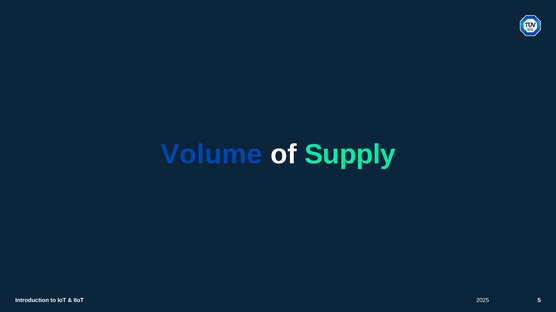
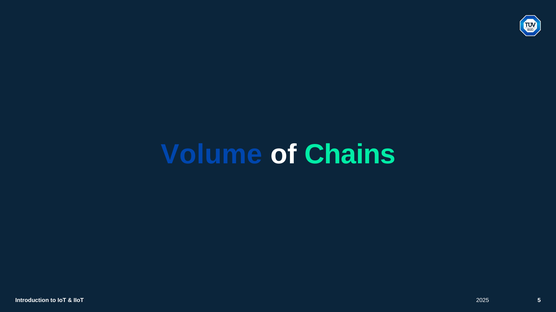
Supply: Supply -> Chains
